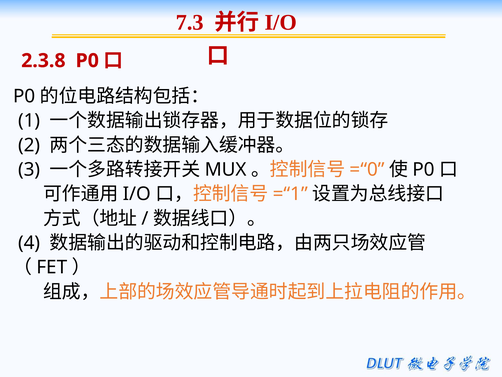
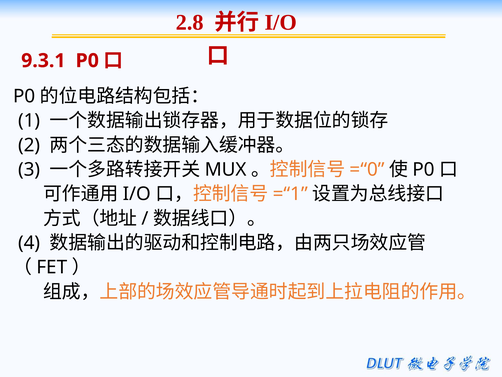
7.3: 7.3 -> 2.8
2.3.8: 2.3.8 -> 9.3.1
